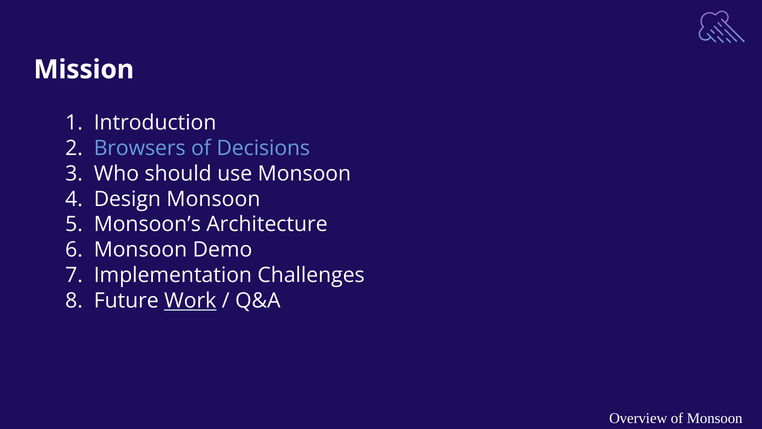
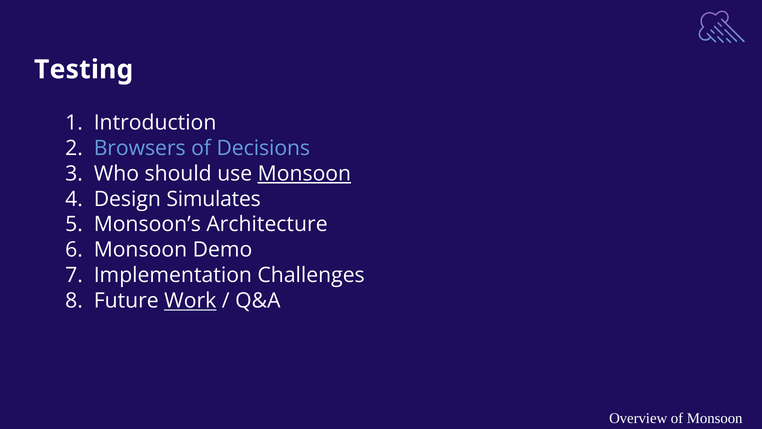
Mission: Mission -> Testing
Monsoon at (304, 173) underline: none -> present
Design Monsoon: Monsoon -> Simulates
